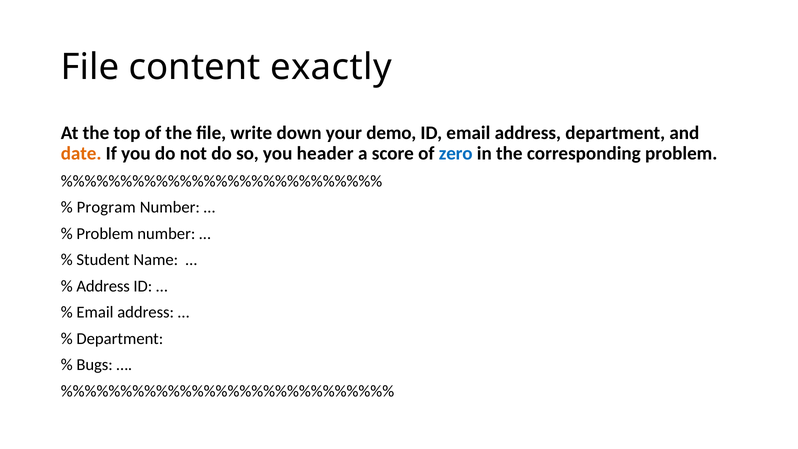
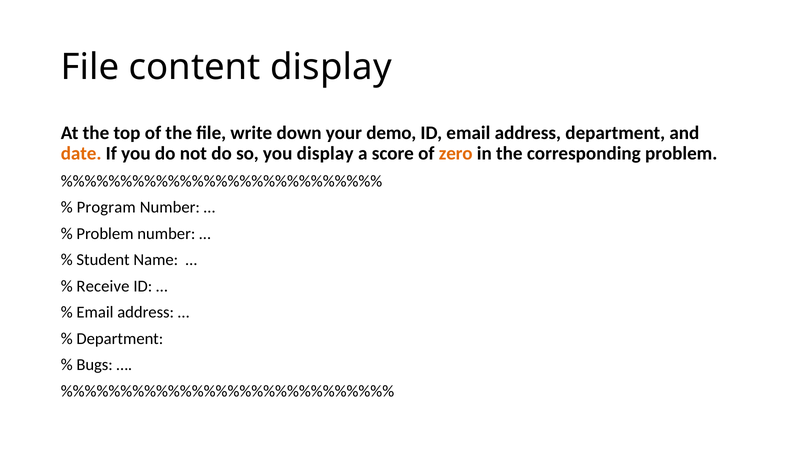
content exactly: exactly -> display
you header: header -> display
zero colour: blue -> orange
Address at (103, 286): Address -> Receive
